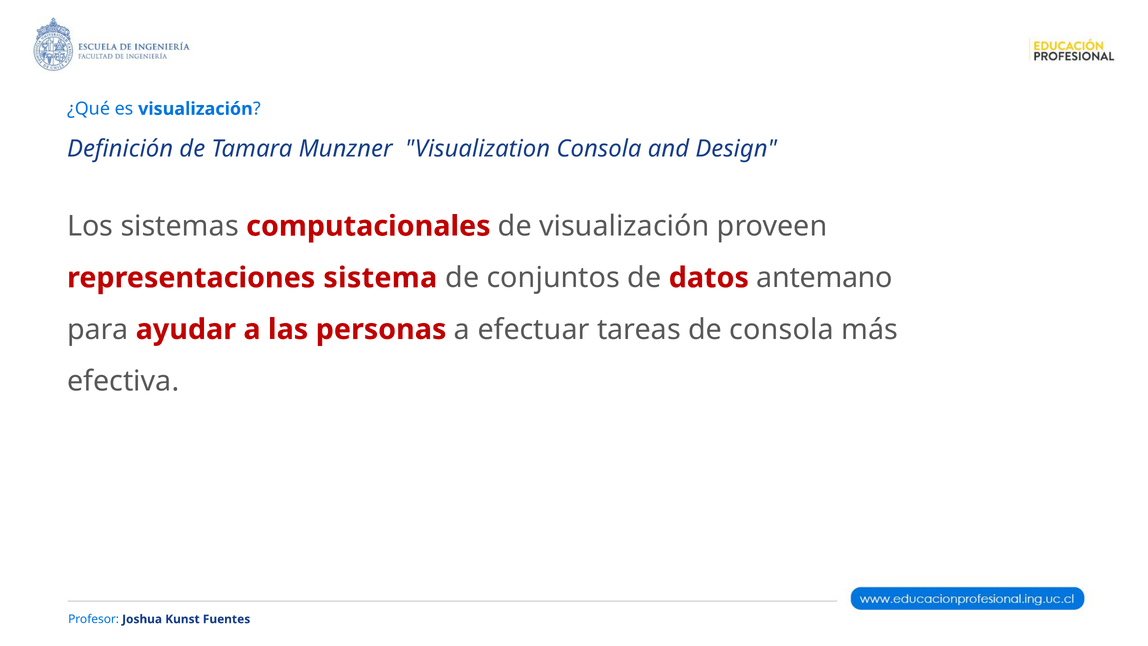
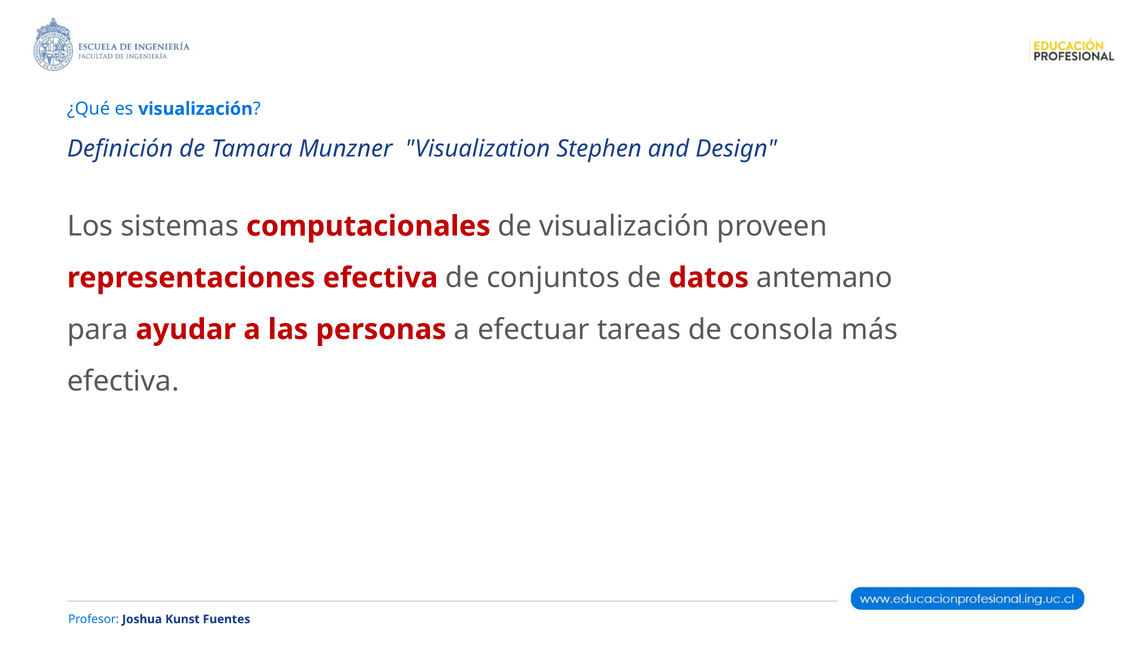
Visualization Consola: Consola -> Stephen
representaciones sistema: sistema -> efectiva
